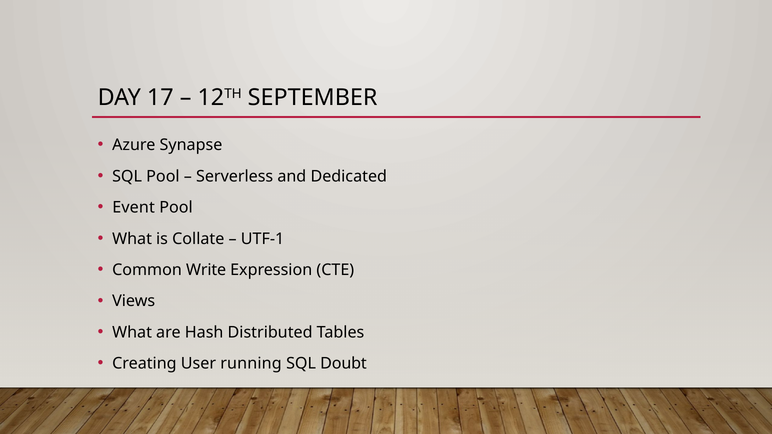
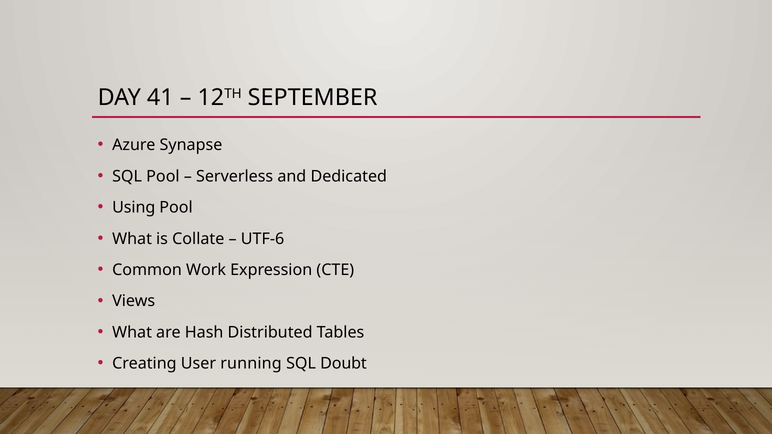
17: 17 -> 41
Event: Event -> Using
UTF-1: UTF-1 -> UTF-6
Write: Write -> Work
